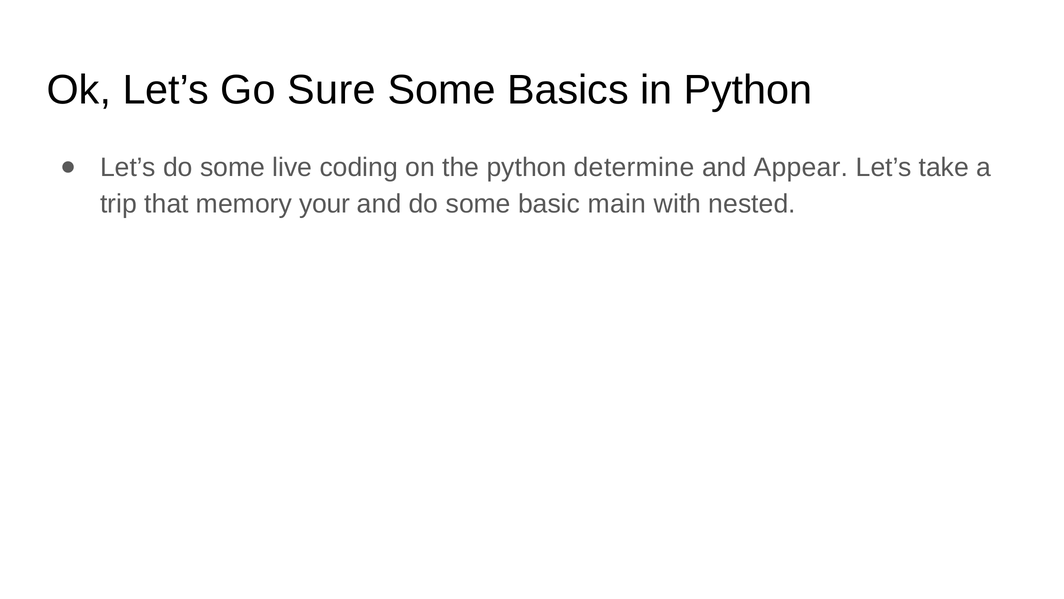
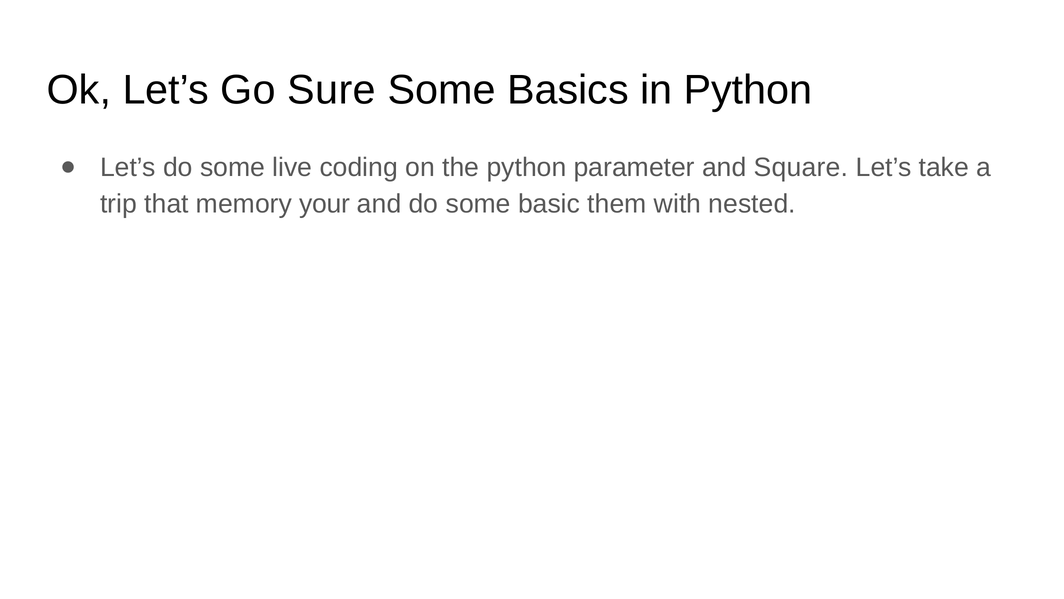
determine: determine -> parameter
Appear: Appear -> Square
main: main -> them
